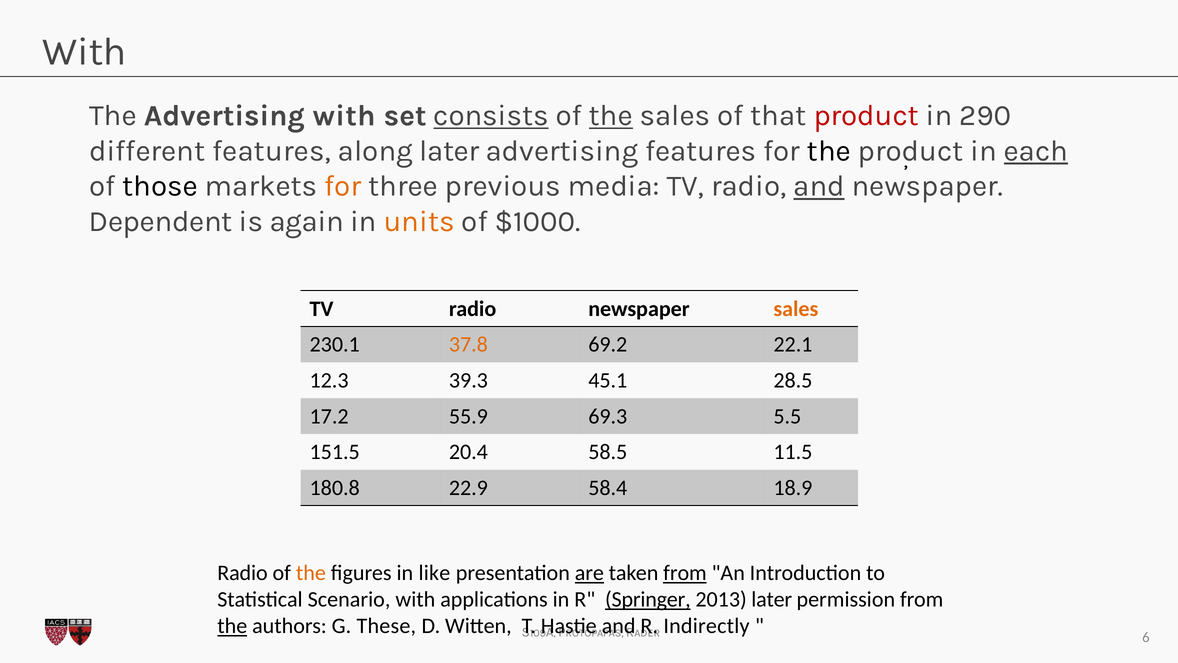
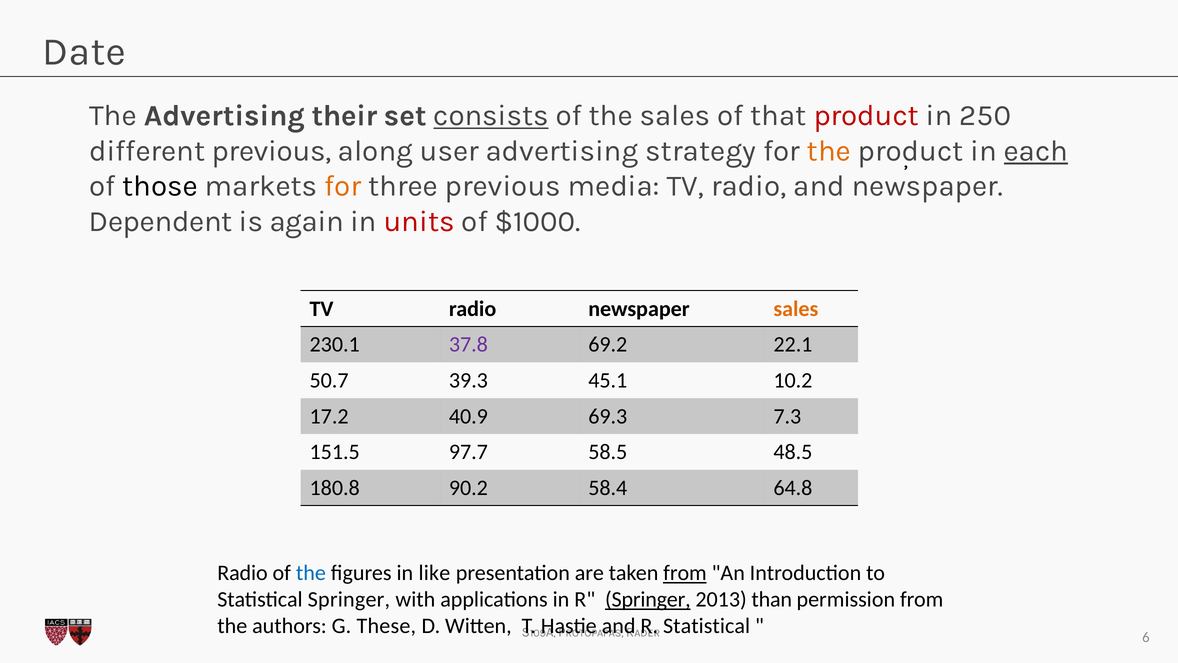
With at (85, 52): With -> Date
Advertising with: with -> their
the at (611, 115) underline: present -> none
290: 290 -> 250
different features: features -> previous
along later: later -> user
advertising features: features -> strategy
the at (829, 151) colour: black -> orange
and at (819, 186) underline: present -> none
units colour: orange -> red
37.8 colour: orange -> purple
12.3: 12.3 -> 50.7
28.5: 28.5 -> 10.2
55.9: 55.9 -> 40.9
5.5: 5.5 -> 7.3
20.4: 20.4 -> 97.7
11.5: 11.5 -> 48.5
22.9: 22.9 -> 90.2
18.9: 18.9 -> 64.8
the at (311, 573) colour: orange -> blue
are underline: present -> none
Statistical Scenario: Scenario -> Springer
2013 later: later -> than
the at (232, 626) underline: present -> none
Indirectly at (706, 626): Indirectly -> Statistical
